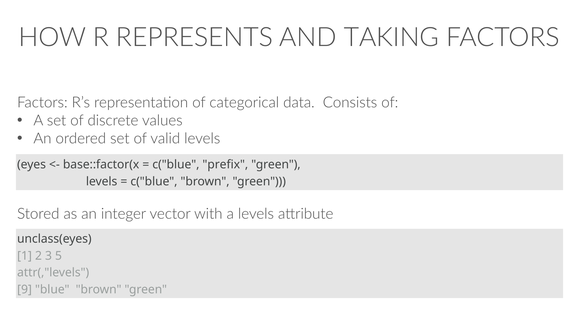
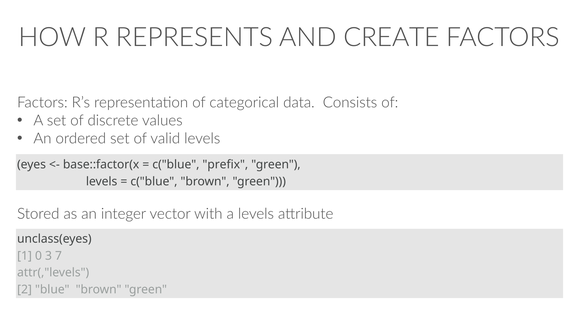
TAKING: TAKING -> CREATE
2: 2 -> 0
5: 5 -> 7
9: 9 -> 2
